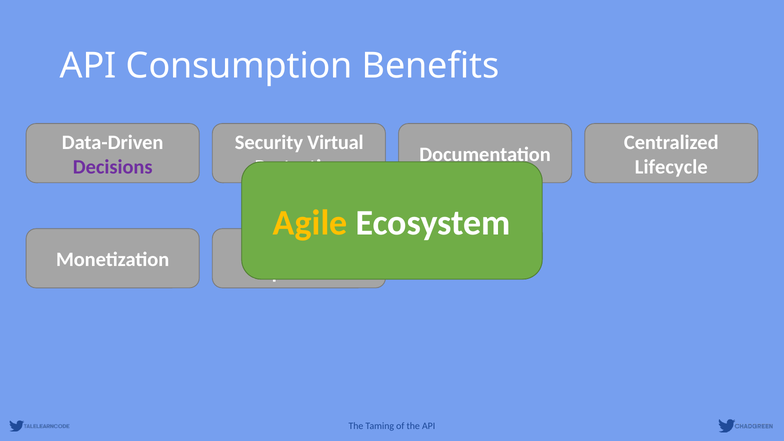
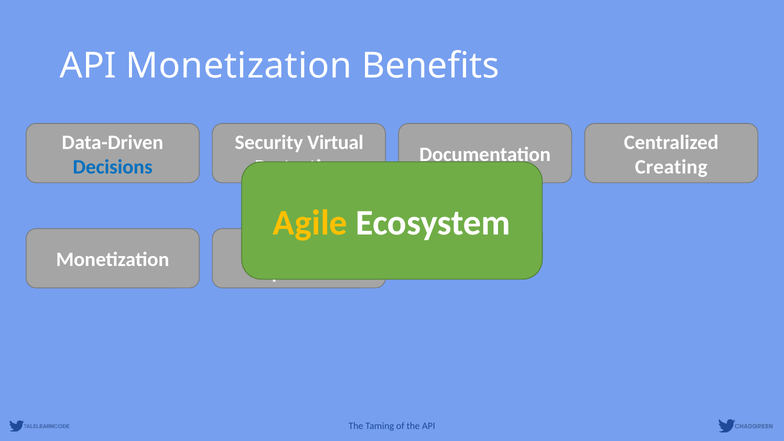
API Consumption: Consumption -> Monetization
Decisions colour: purple -> blue
Lifecycle: Lifecycle -> Creating
